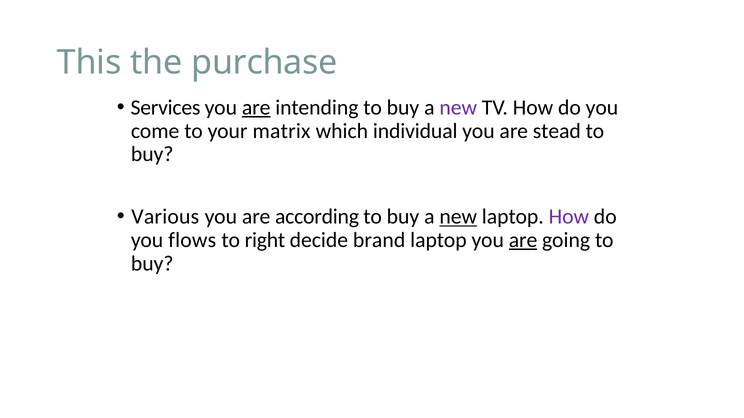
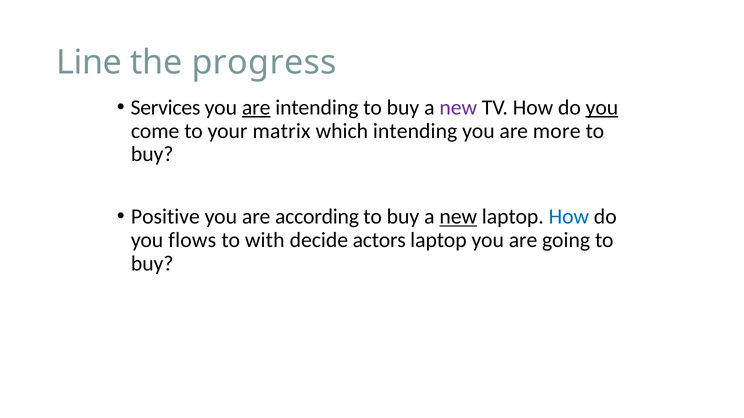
This: This -> Line
purchase: purchase -> progress
you at (602, 108) underline: none -> present
which individual: individual -> intending
stead: stead -> more
Various: Various -> Positive
How at (569, 217) colour: purple -> blue
right: right -> with
brand: brand -> actors
are at (523, 240) underline: present -> none
